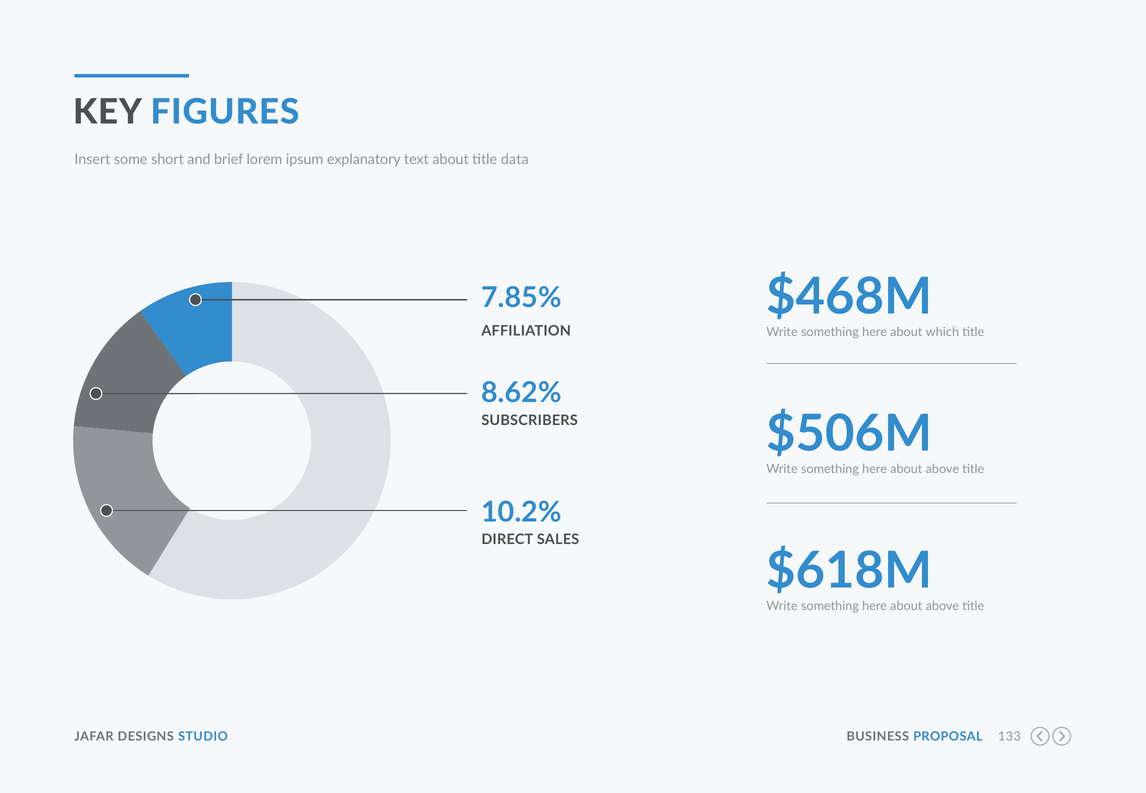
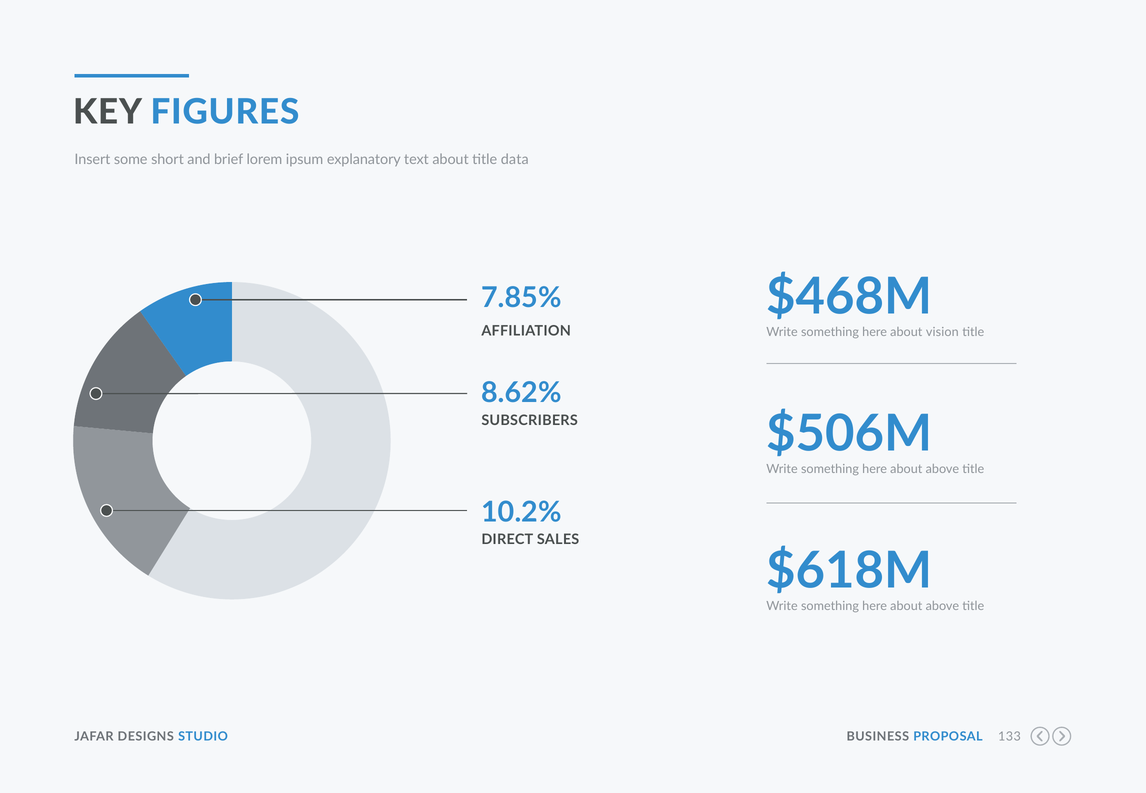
which: which -> vision
